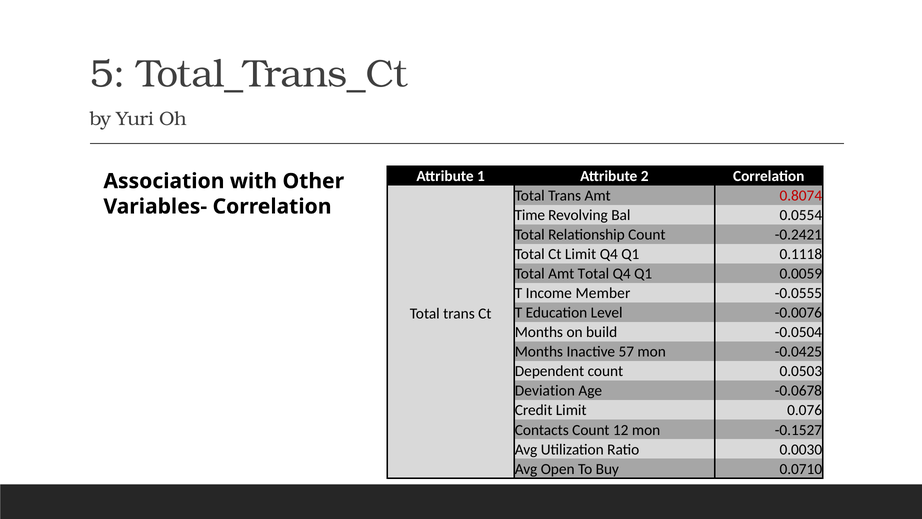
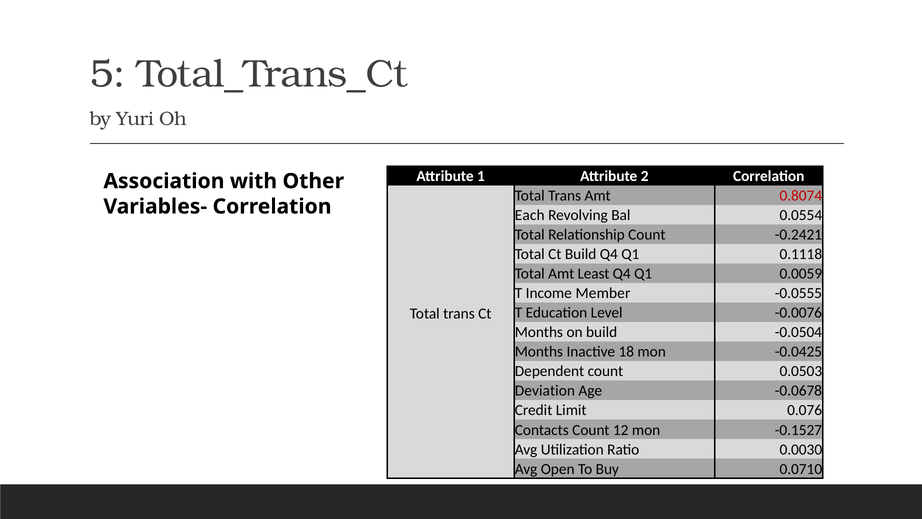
Time: Time -> Each
Ct Limit: Limit -> Build
Amt Total: Total -> Least
57: 57 -> 18
